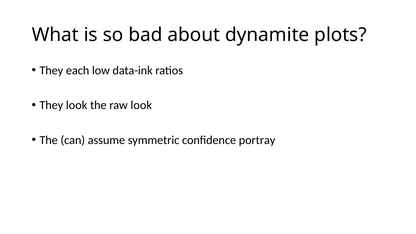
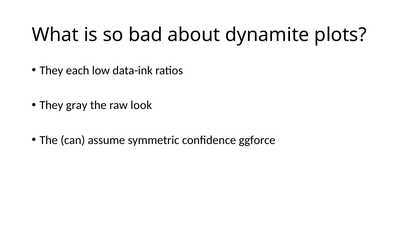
They look: look -> gray
portray: portray -> ggforce
